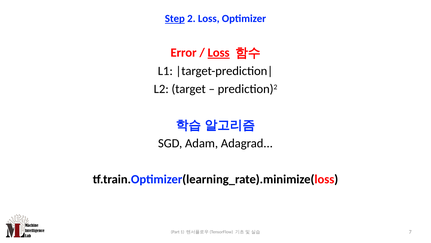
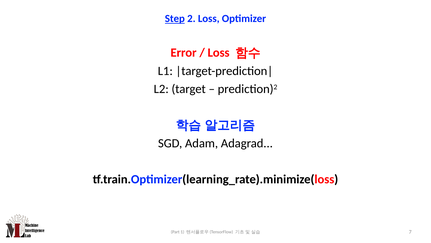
Loss at (219, 53) underline: present -> none
